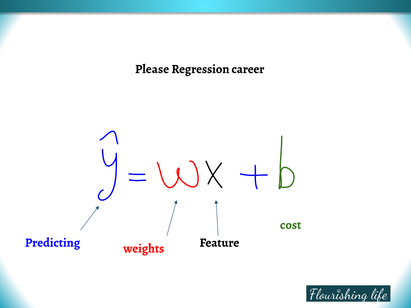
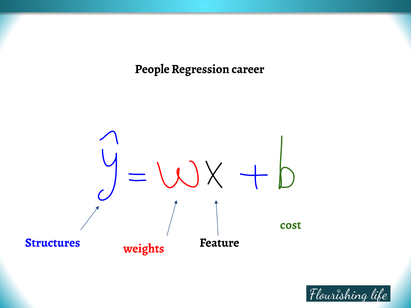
Please: Please -> People
Predicting: Predicting -> Structures
